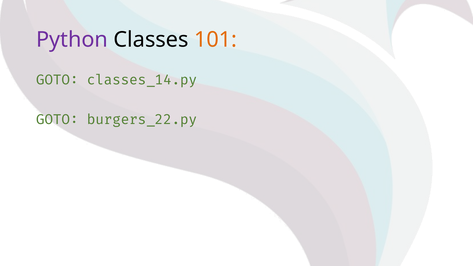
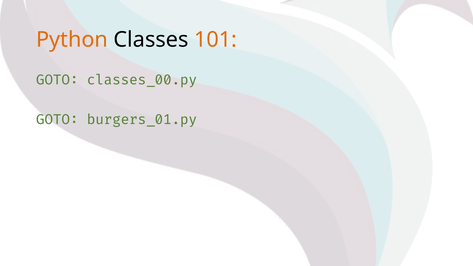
Python colour: purple -> orange
classes_14.py: classes_14.py -> classes_00.py
burgers_22.py: burgers_22.py -> burgers_01.py
